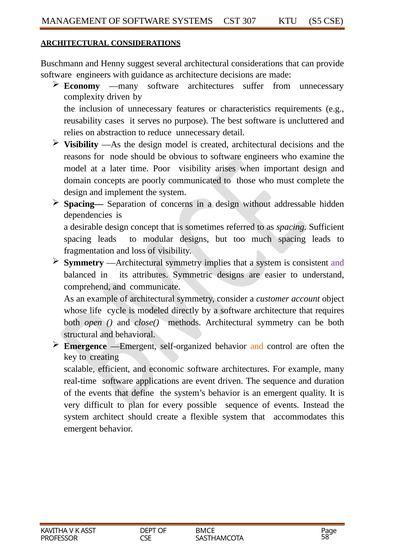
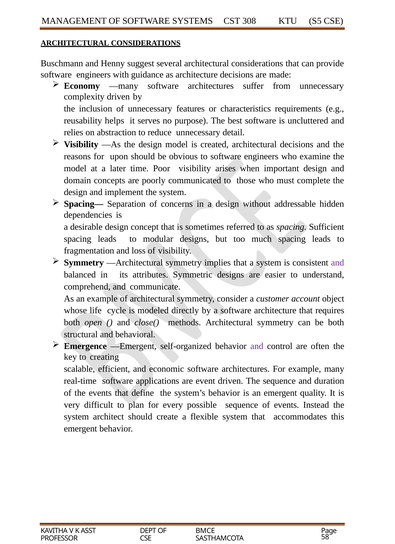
307: 307 -> 308
cases: cases -> helps
node: node -> upon
and at (257, 346) colour: orange -> purple
